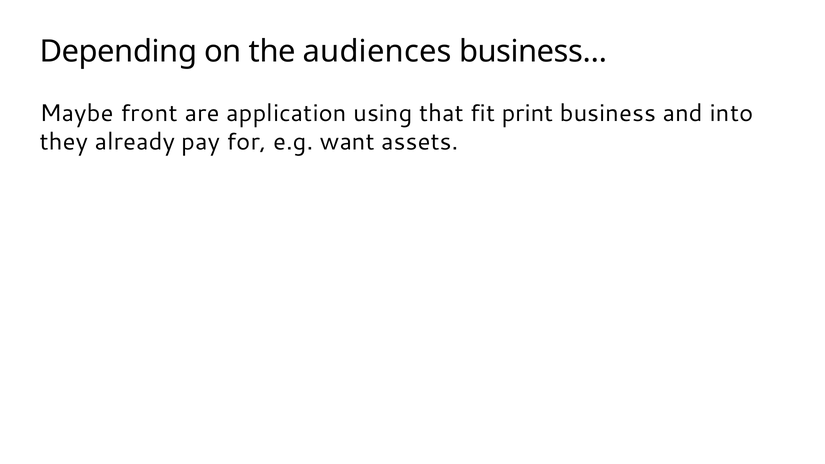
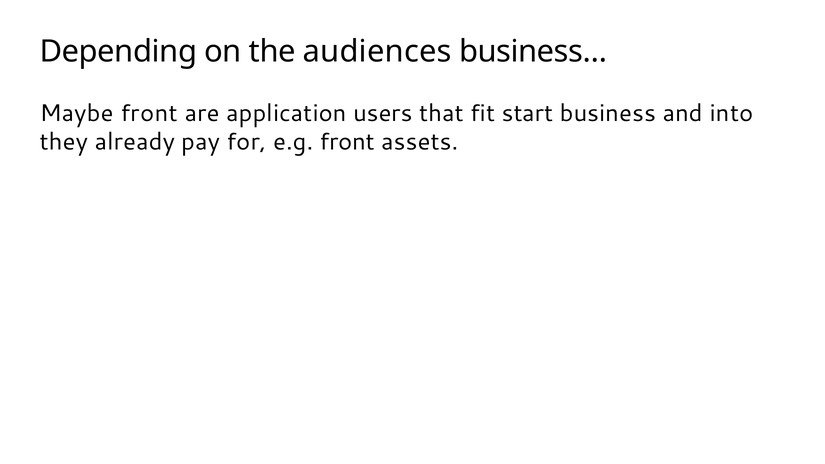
using: using -> users
print: print -> start
e.g want: want -> front
